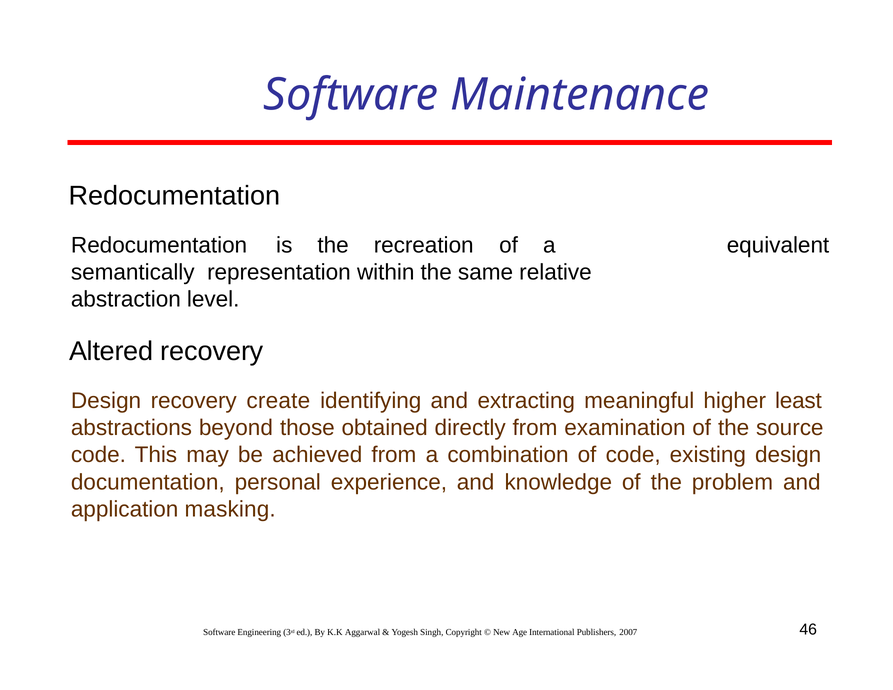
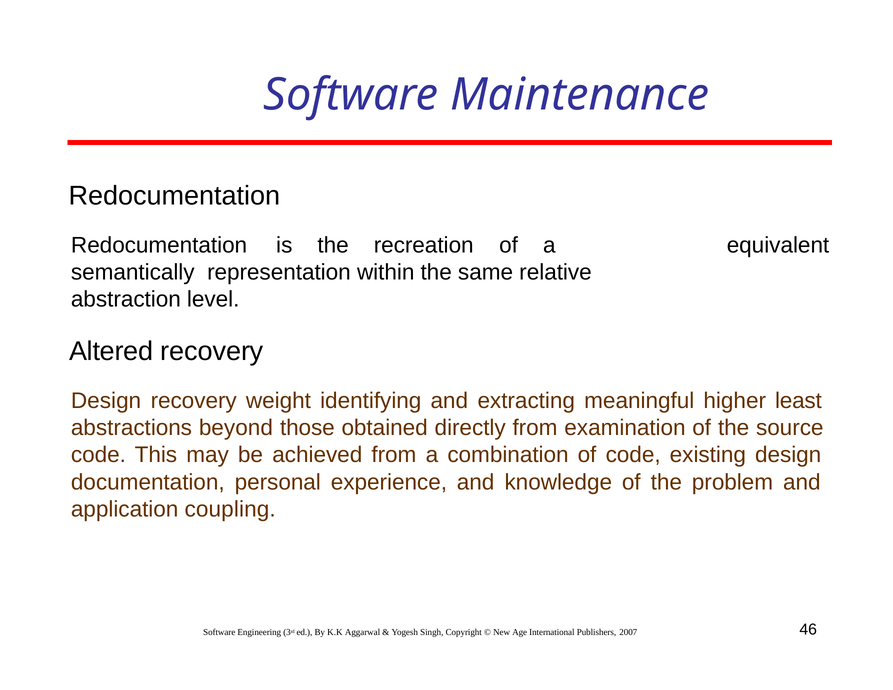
create: create -> weight
masking: masking -> coupling
